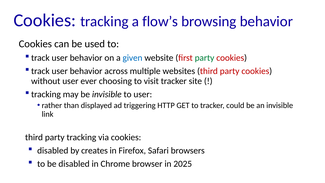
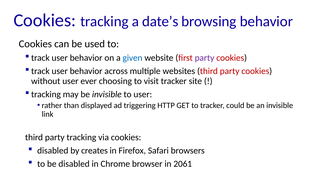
flow’s: flow’s -> date’s
party at (205, 58) colour: green -> purple
2025: 2025 -> 2061
